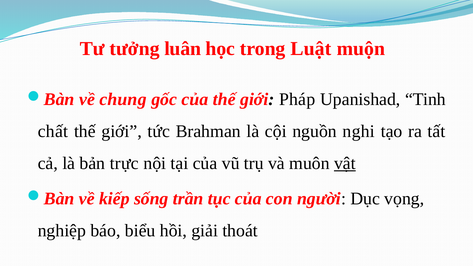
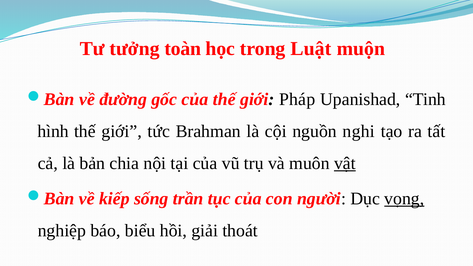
luân: luân -> toàn
chung: chung -> đường
chất: chất -> hình
trực: trực -> chia
vọng underline: none -> present
